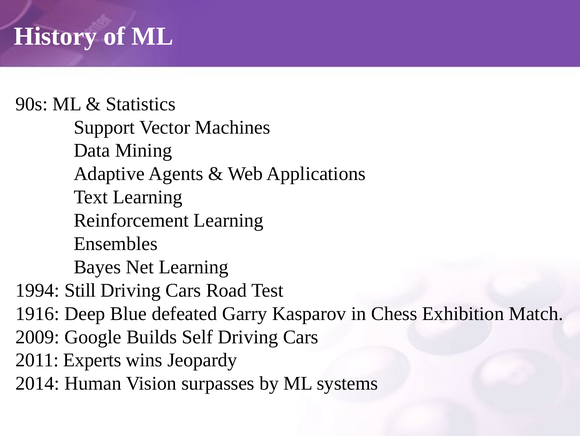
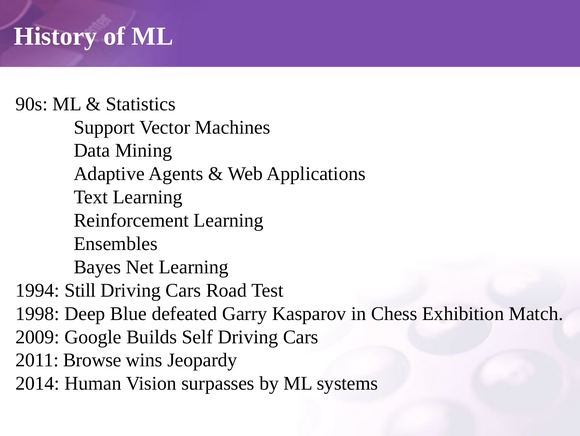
1916: 1916 -> 1998
Experts: Experts -> Browse
